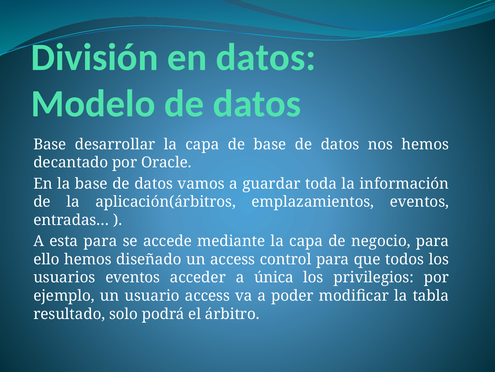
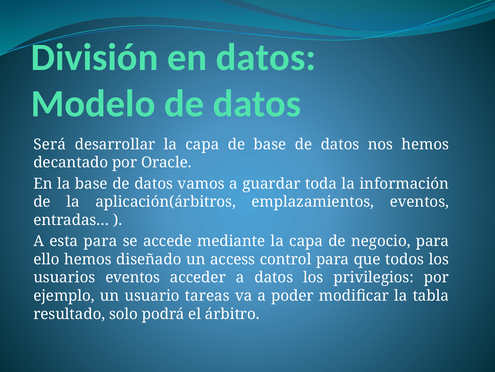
Base at (50, 144): Base -> Será
a única: única -> datos
usuario access: access -> tareas
